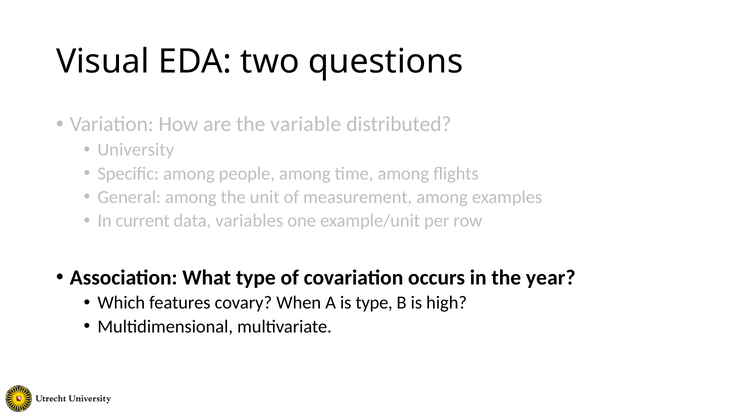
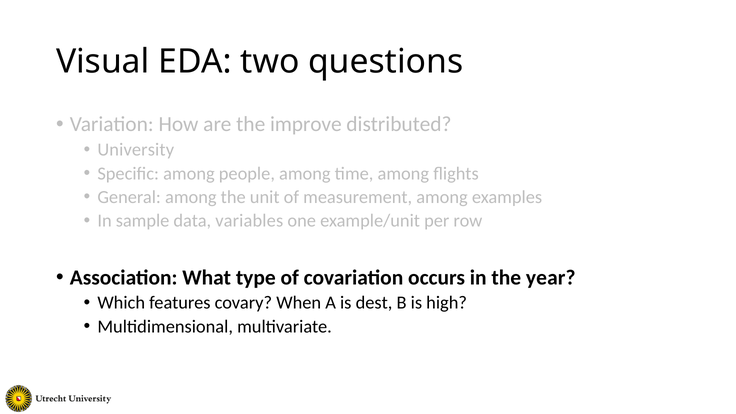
variable: variable -> improve
current: current -> sample
is type: type -> dest
